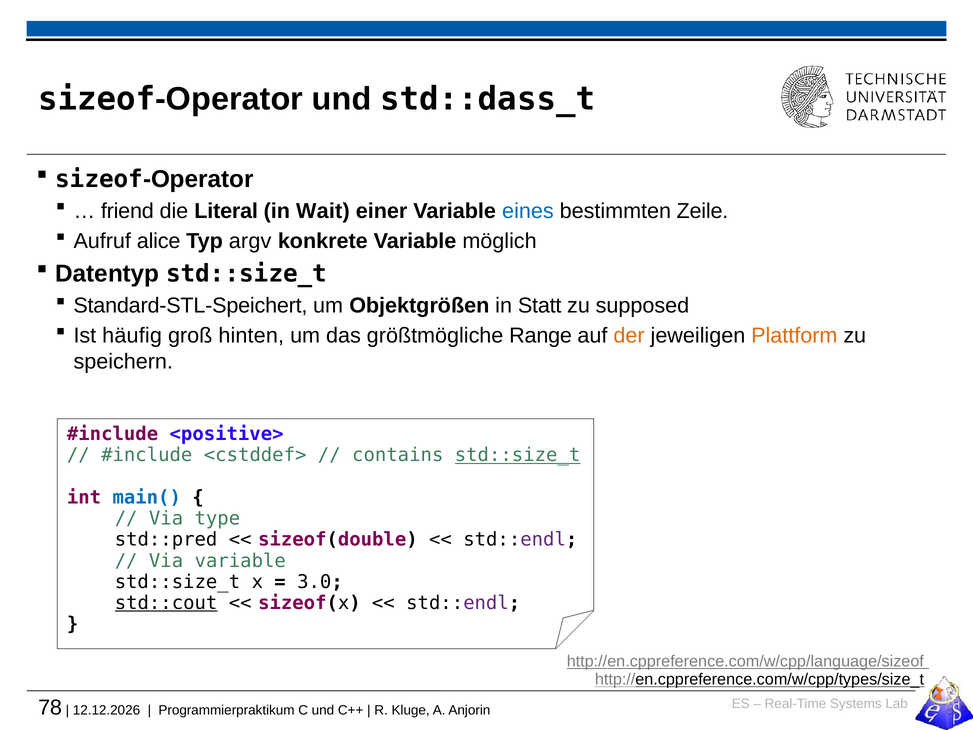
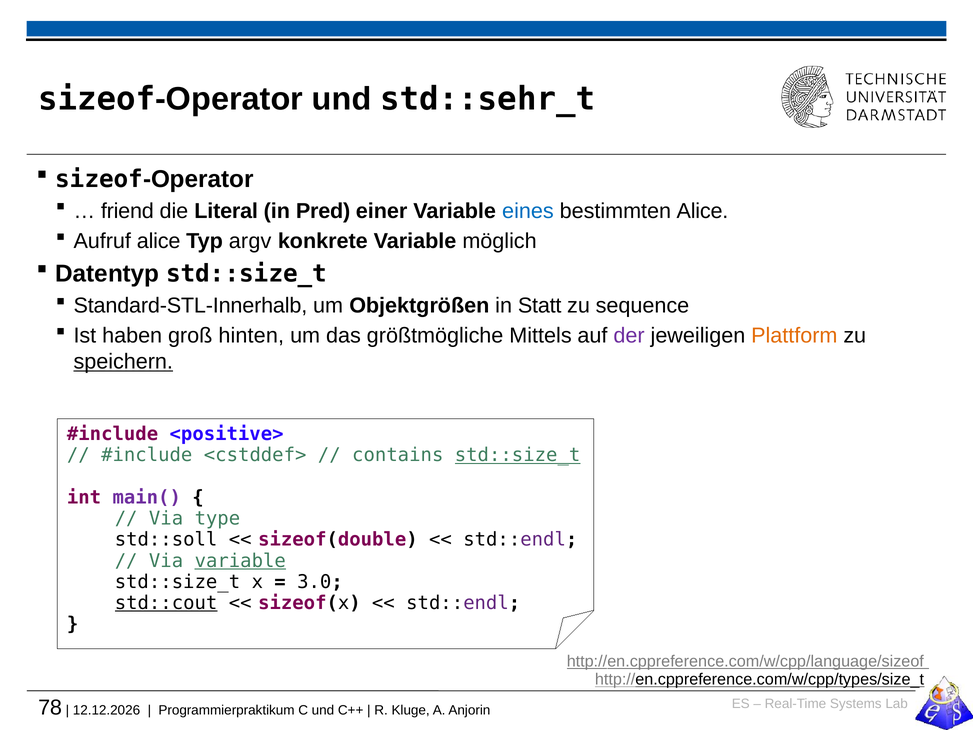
std::dass_t: std::dass_t -> std::sehr_t
Wait: Wait -> Pred
bestimmten Zeile: Zeile -> Alice
Standard-STL-Speichert: Standard-STL-Speichert -> Standard-STL-Innerhalb
supposed: supposed -> sequence
häufig: häufig -> haben
Range: Range -> Mittels
der colour: orange -> purple
speichern underline: none -> present
main( colour: blue -> purple
std::pred: std::pred -> std::soll
variable at (240, 561) underline: none -> present
